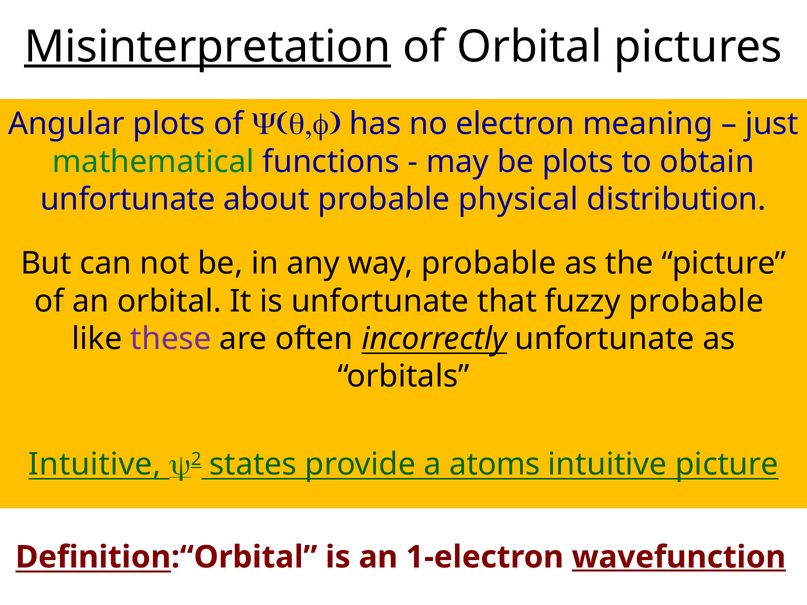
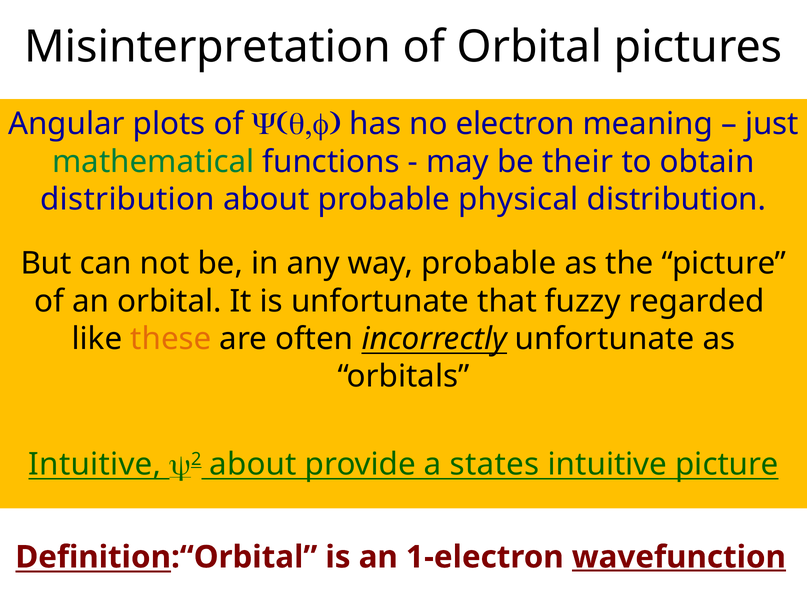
Misinterpretation underline: present -> none
be plots: plots -> their
unfortunate at (128, 199): unfortunate -> distribution
fuzzy probable: probable -> regarded
these colour: purple -> orange
states at (253, 465): states -> about
atoms: atoms -> states
